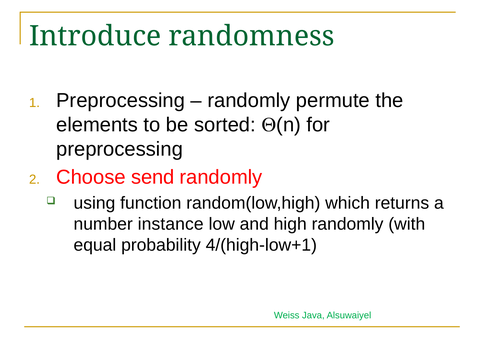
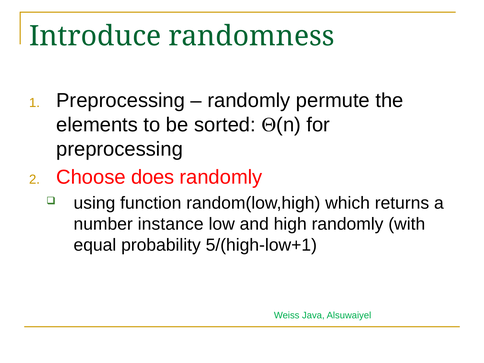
send: send -> does
4/(high-low+1: 4/(high-low+1 -> 5/(high-low+1
